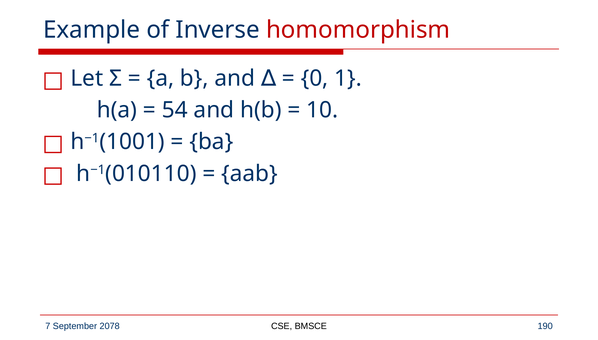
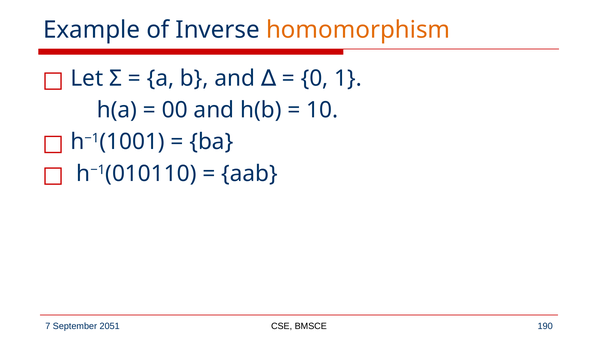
homomorphism colour: red -> orange
54: 54 -> 00
2078: 2078 -> 2051
